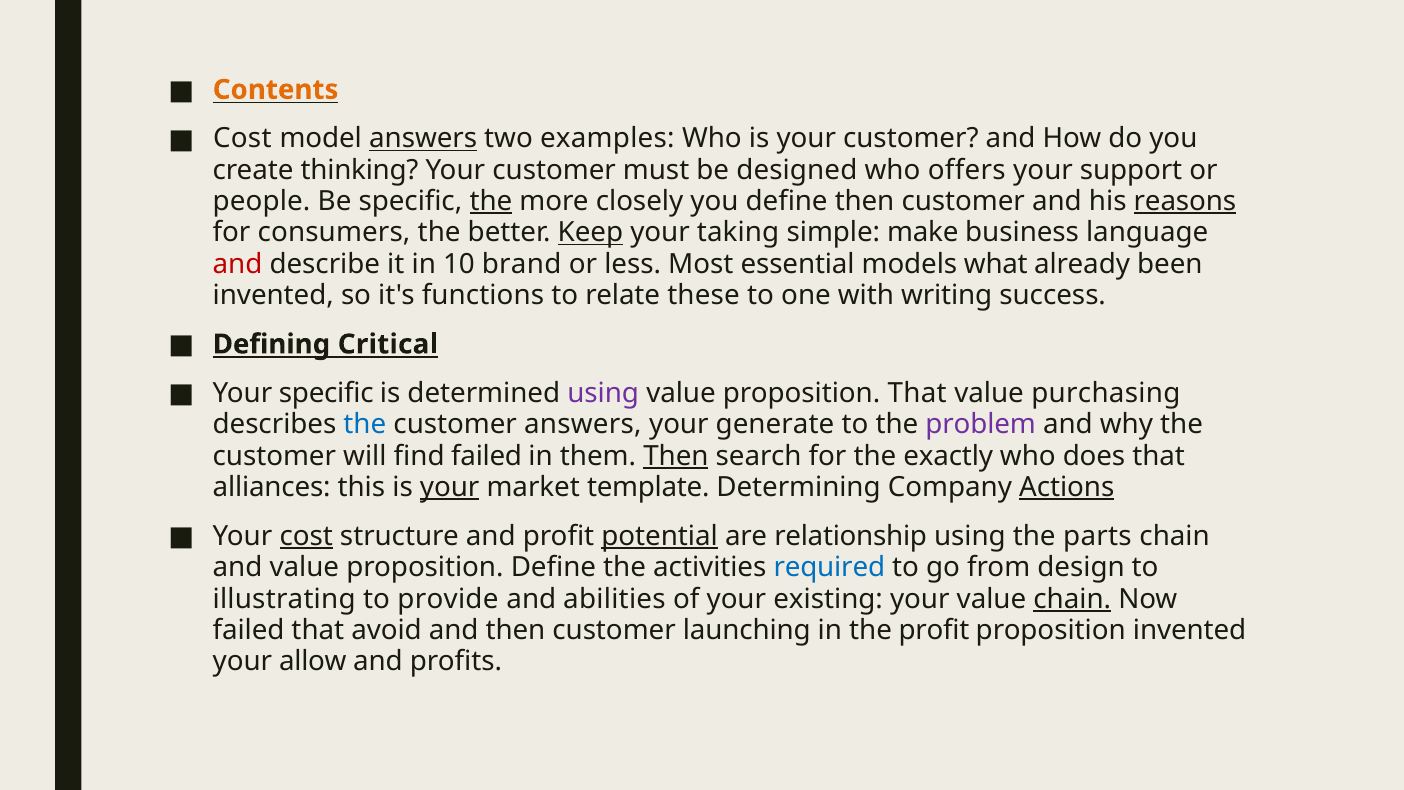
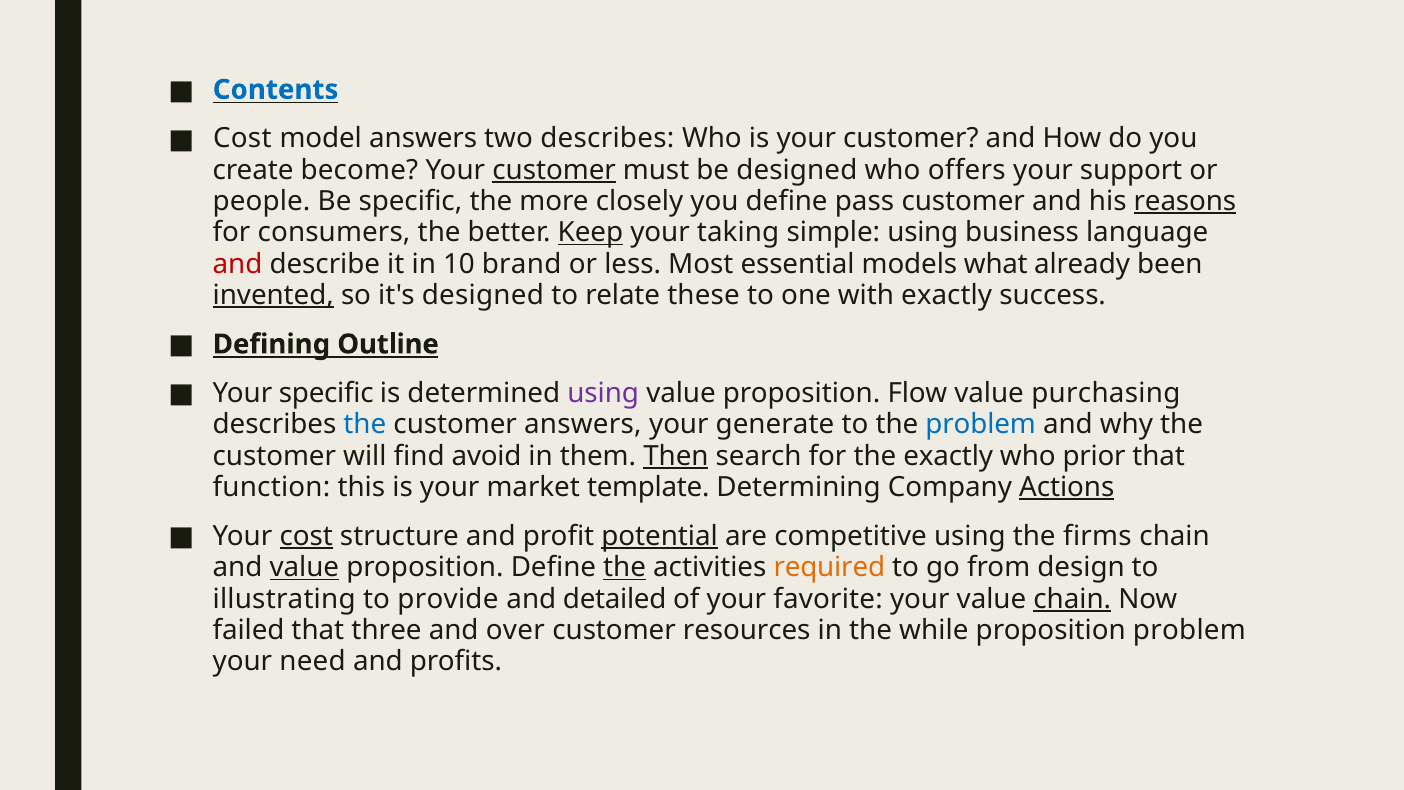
Contents colour: orange -> blue
answers at (423, 139) underline: present -> none
two examples: examples -> describes
thinking: thinking -> become
customer at (554, 170) underline: none -> present
the at (491, 201) underline: present -> none
define then: then -> pass
simple make: make -> using
invented at (273, 295) underline: none -> present
it's functions: functions -> designed
with writing: writing -> exactly
Critical: Critical -> Outline
proposition That: That -> Flow
problem at (981, 424) colour: purple -> blue
find failed: failed -> avoid
does: does -> prior
alliances: alliances -> function
your at (450, 487) underline: present -> none
relationship: relationship -> competitive
parts: parts -> firms
value at (304, 567) underline: none -> present
the at (625, 567) underline: none -> present
required colour: blue -> orange
abilities: abilities -> detailed
existing: existing -> favorite
avoid: avoid -> three
and then: then -> over
launching: launching -> resources
the profit: profit -> while
proposition invented: invented -> problem
allow: allow -> need
